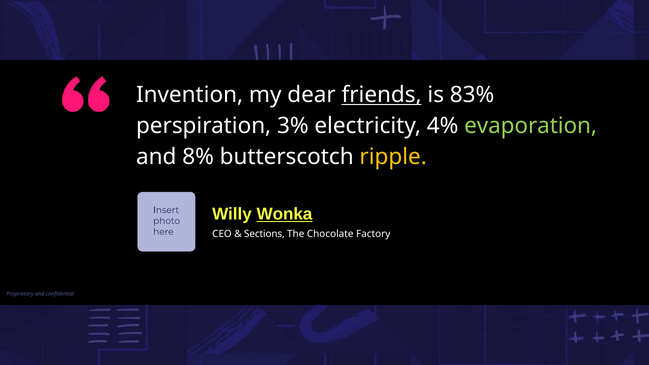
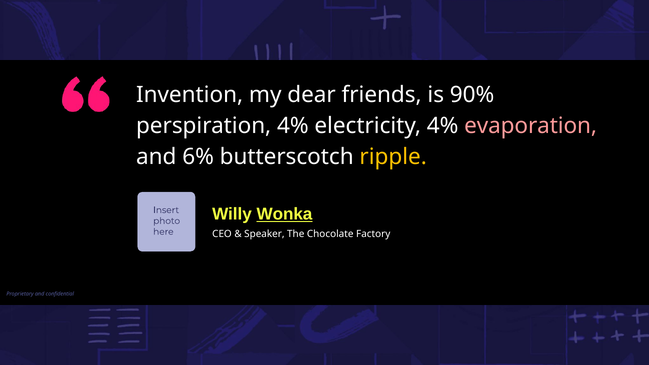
friends underline: present -> none
83%: 83% -> 90%
perspiration 3%: 3% -> 4%
evaporation colour: light green -> pink
8%: 8% -> 6%
Sections: Sections -> Speaker
